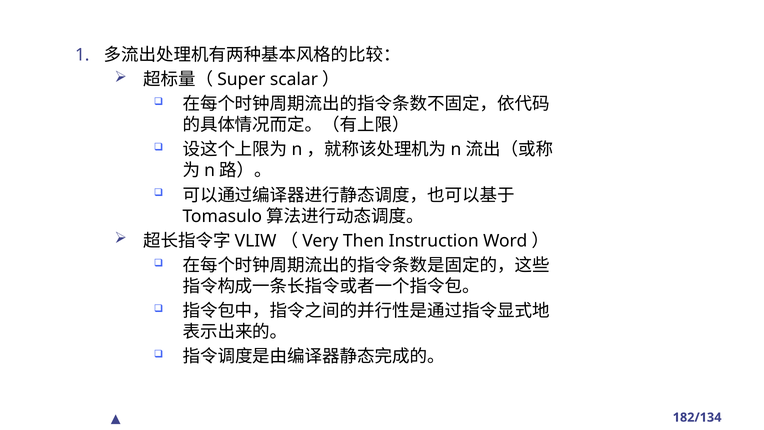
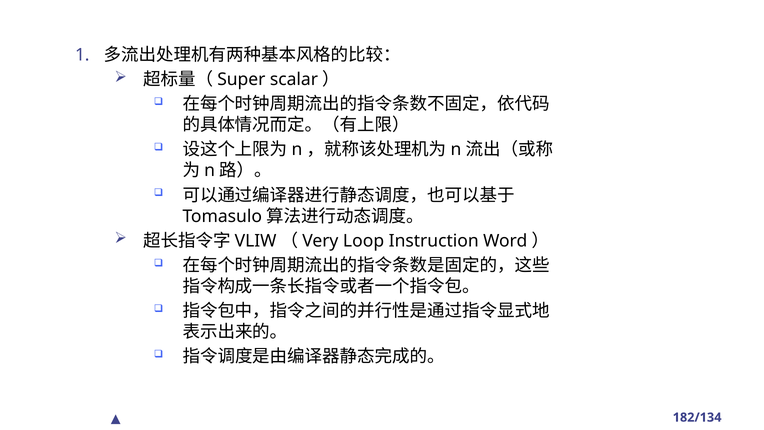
Then: Then -> Loop
